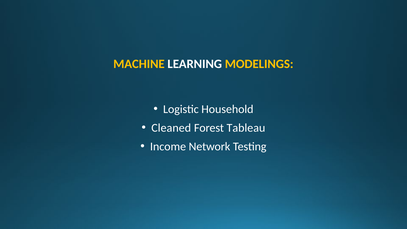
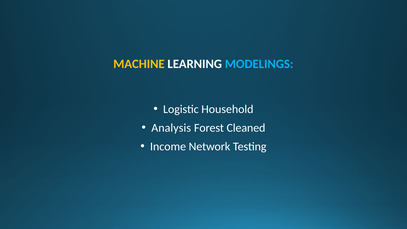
MODELINGS colour: yellow -> light blue
Cleaned: Cleaned -> Analysis
Tableau: Tableau -> Cleaned
